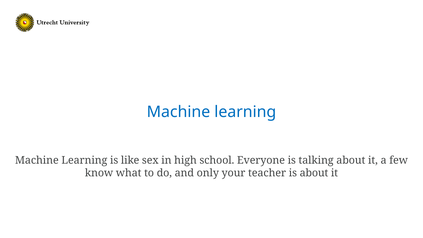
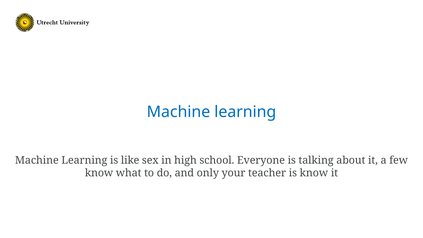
is about: about -> know
